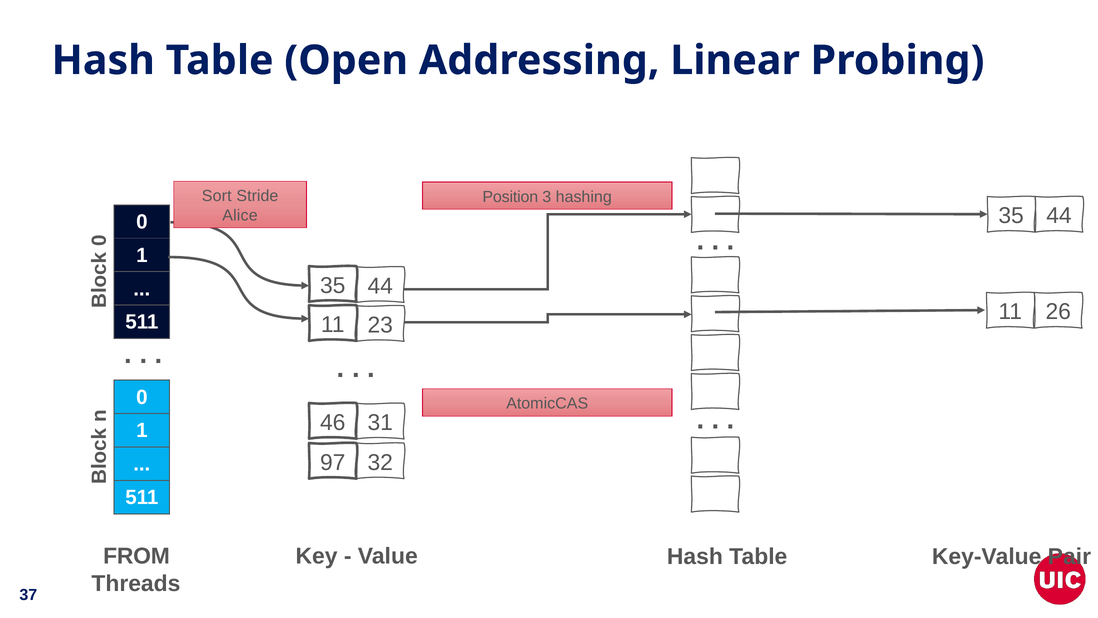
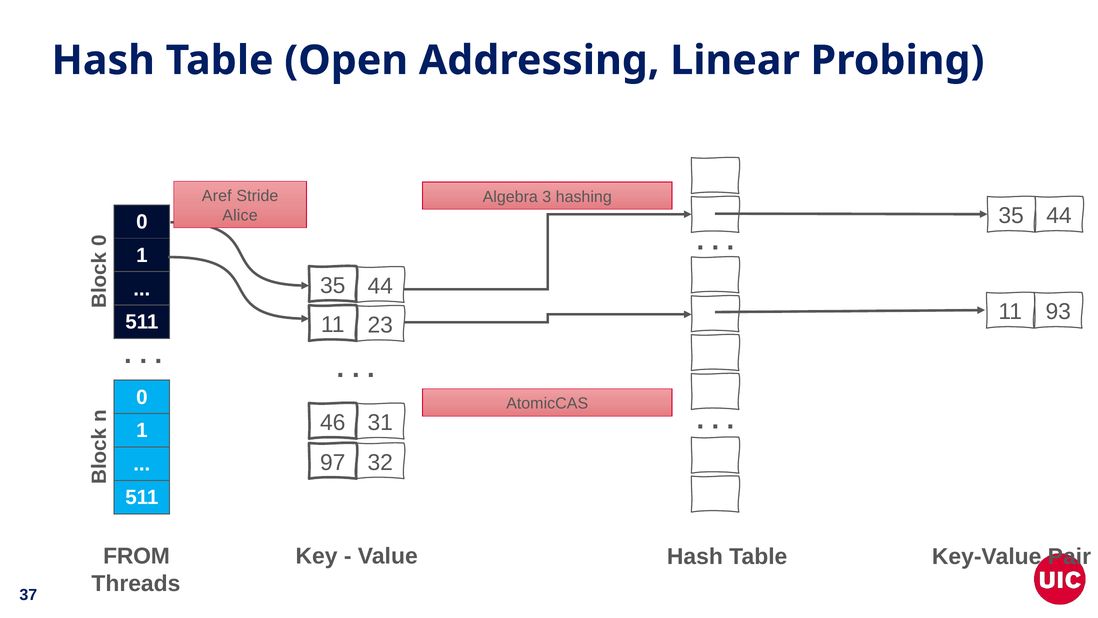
Sort: Sort -> Aref
Position: Position -> Algebra
26: 26 -> 93
